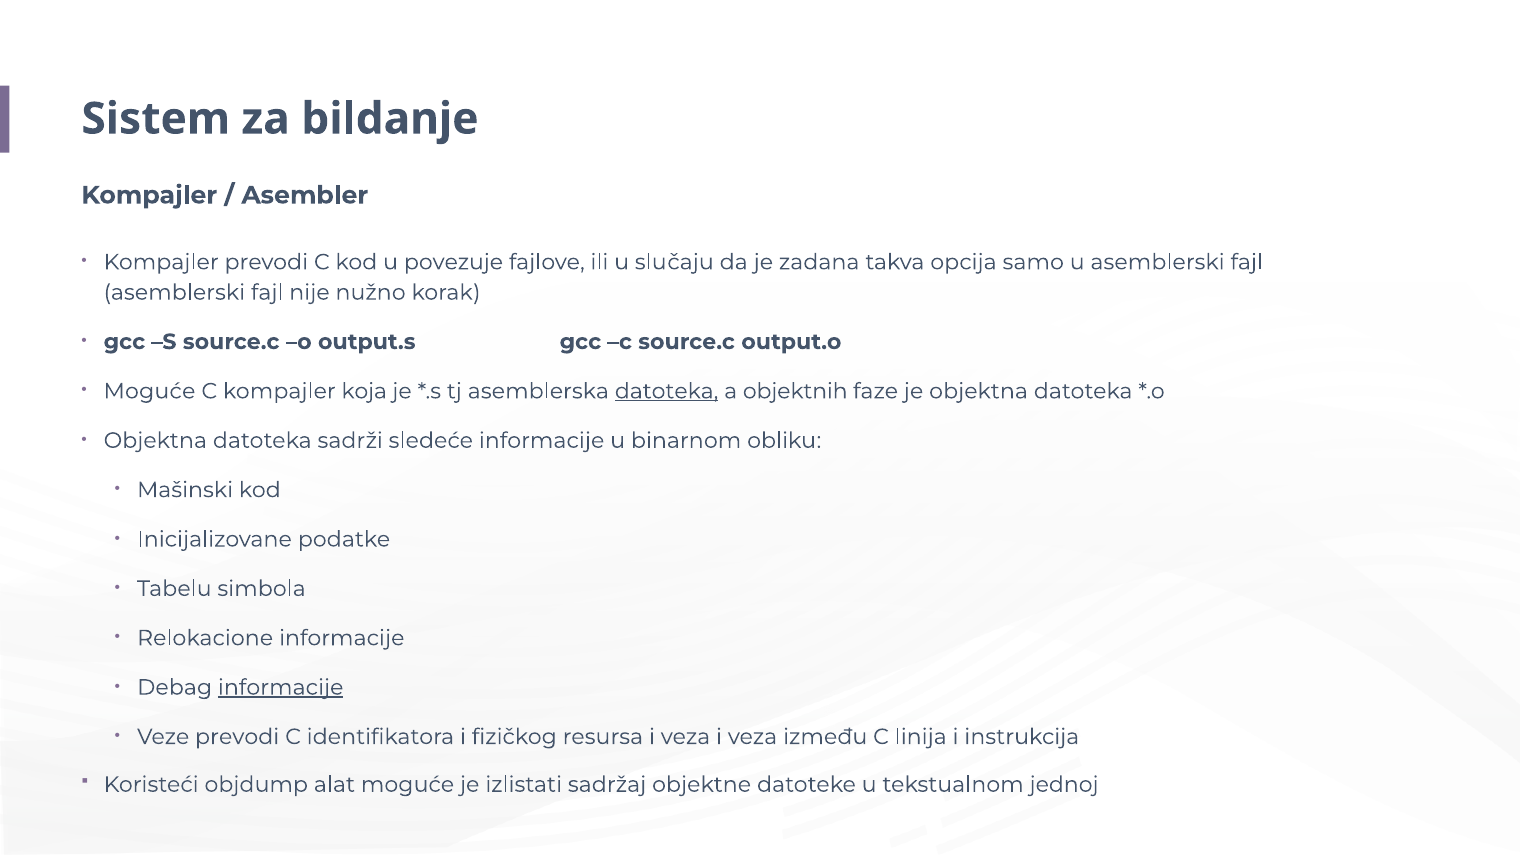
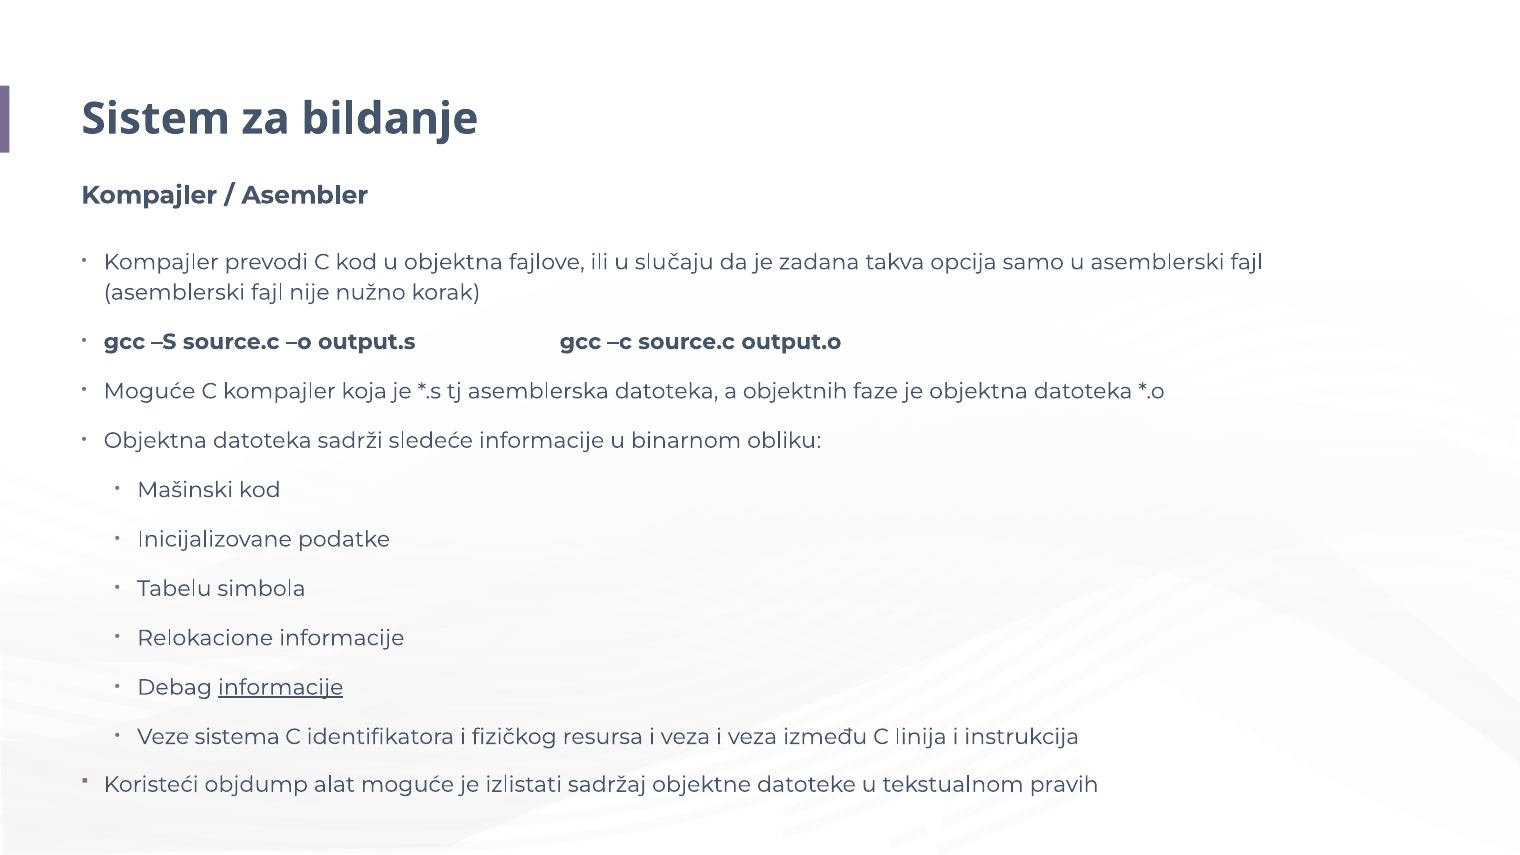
u povezuje: povezuje -> objektna
datoteka at (667, 391) underline: present -> none
Veze prevodi: prevodi -> sistema
jednoj: jednoj -> pravih
